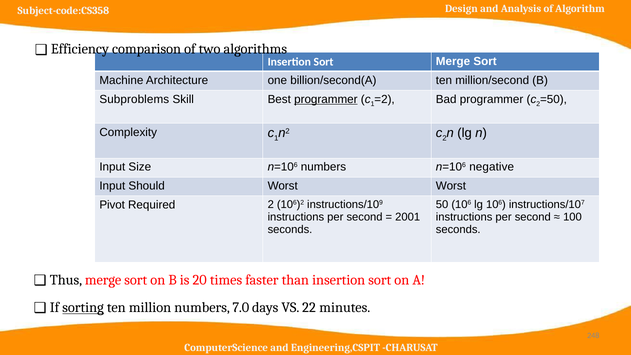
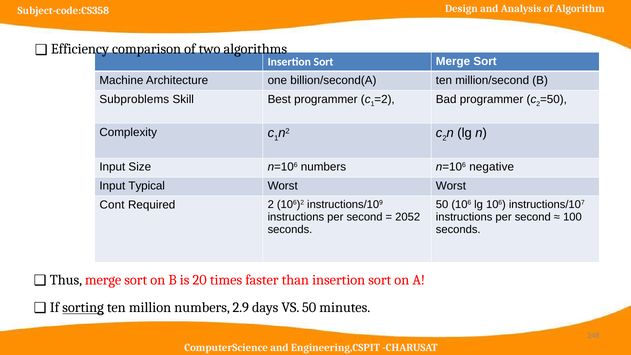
programmer at (326, 99) underline: present -> none
Should: Should -> Typical
Pivot: Pivot -> Cont
2001: 2001 -> 2052
7.0: 7.0 -> 2.9
VS 22: 22 -> 50
